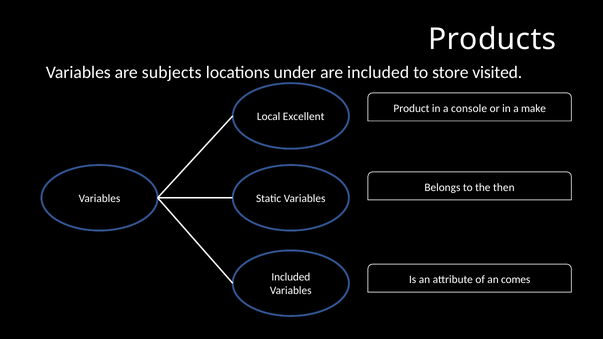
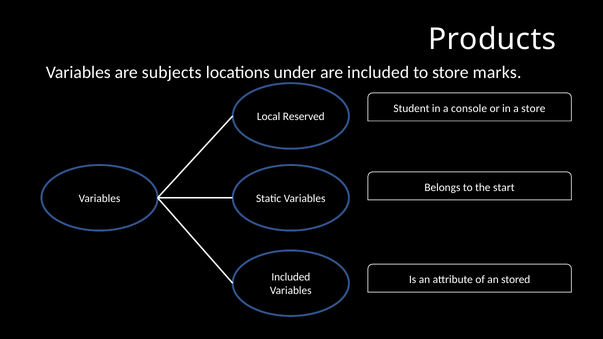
visited: visited -> marks
Product: Product -> Student
a make: make -> store
Excellent: Excellent -> Reserved
then: then -> start
comes: comes -> stored
